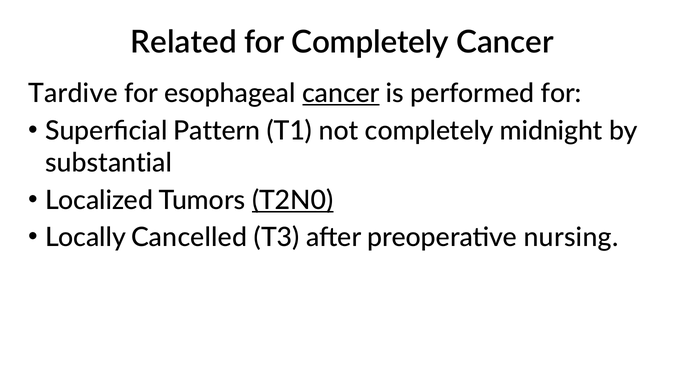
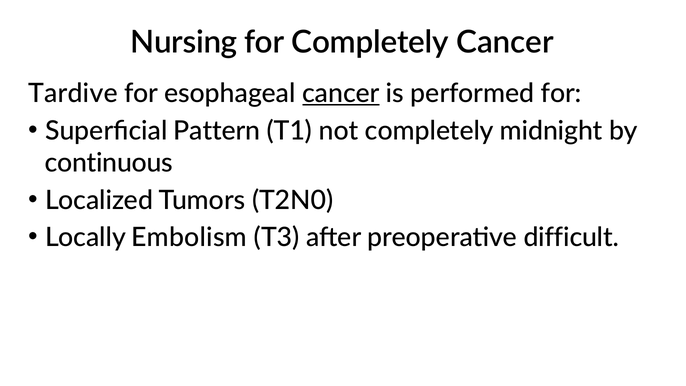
Related: Related -> Nursing
substantial: substantial -> continuous
T2N0 underline: present -> none
Cancelled: Cancelled -> Embolism
nursing: nursing -> difficult
